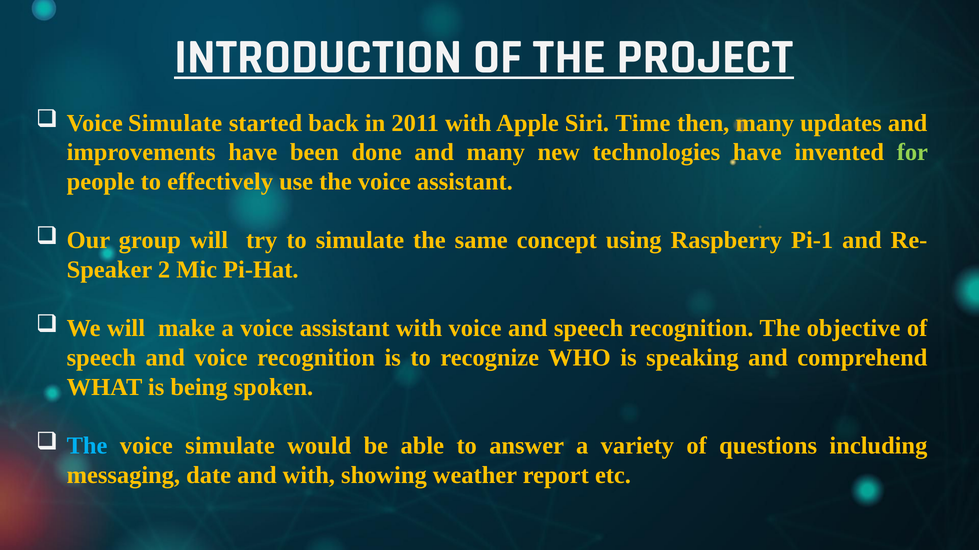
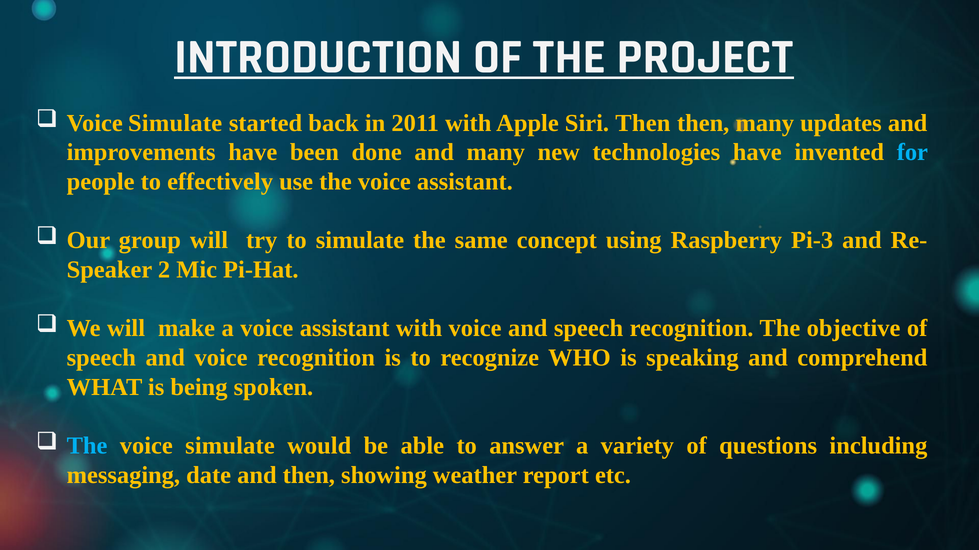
Siri Time: Time -> Then
for colour: light green -> light blue
Pi-1: Pi-1 -> Pi-3
and with: with -> then
